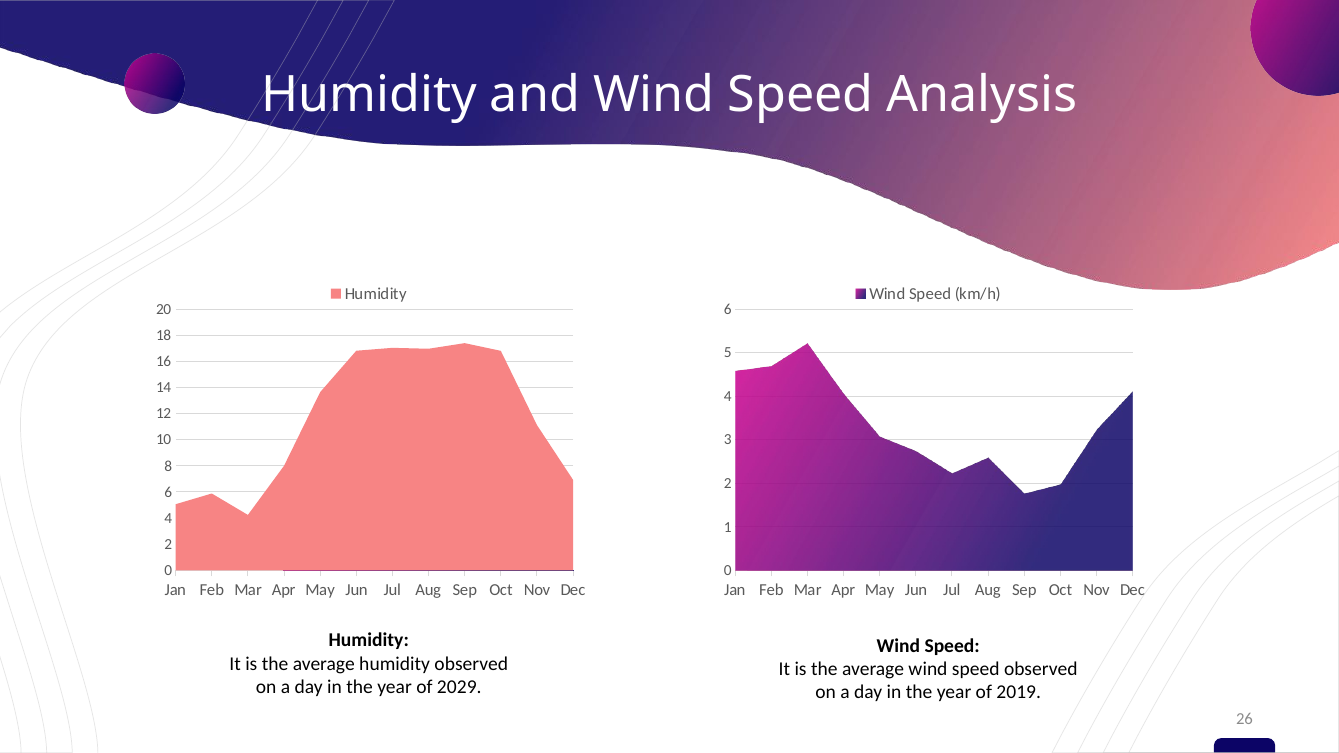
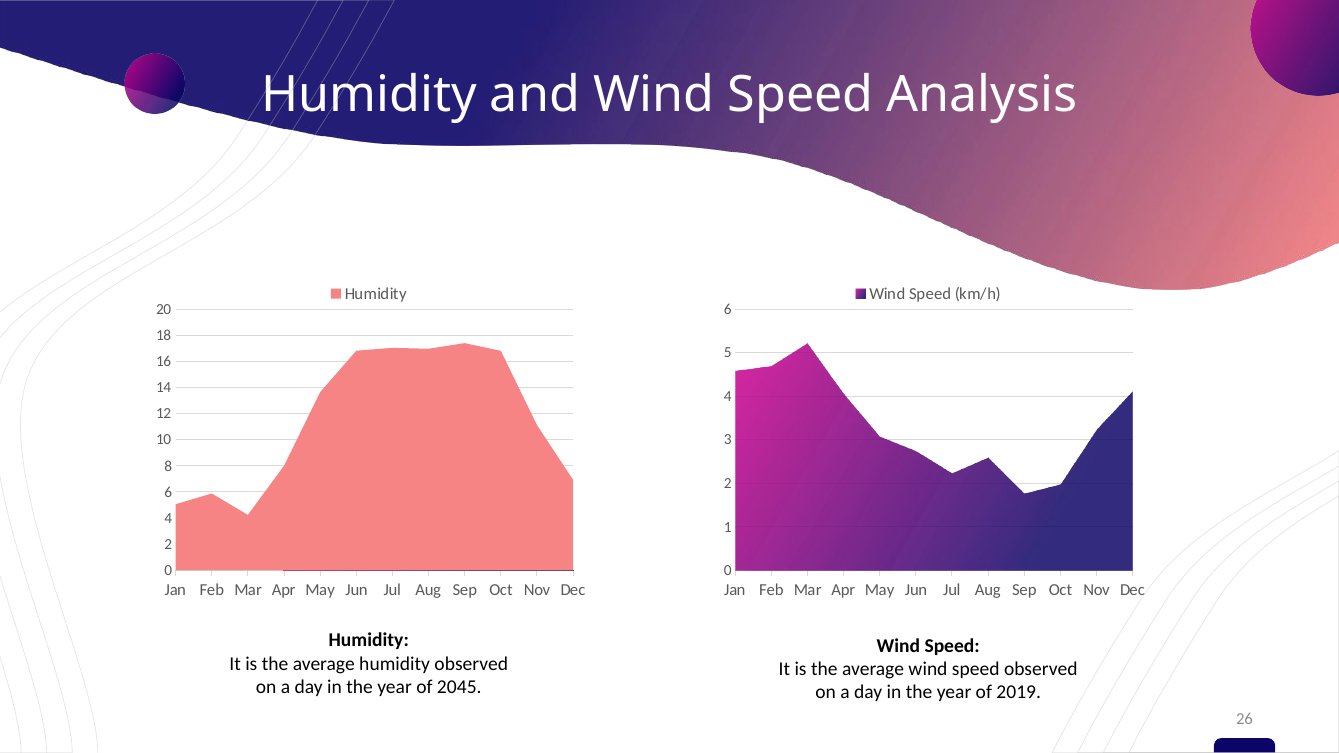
2029: 2029 -> 2045
